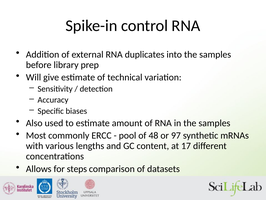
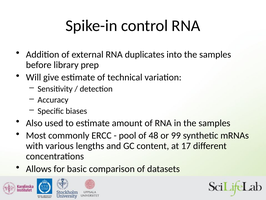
97: 97 -> 99
steps: steps -> basic
